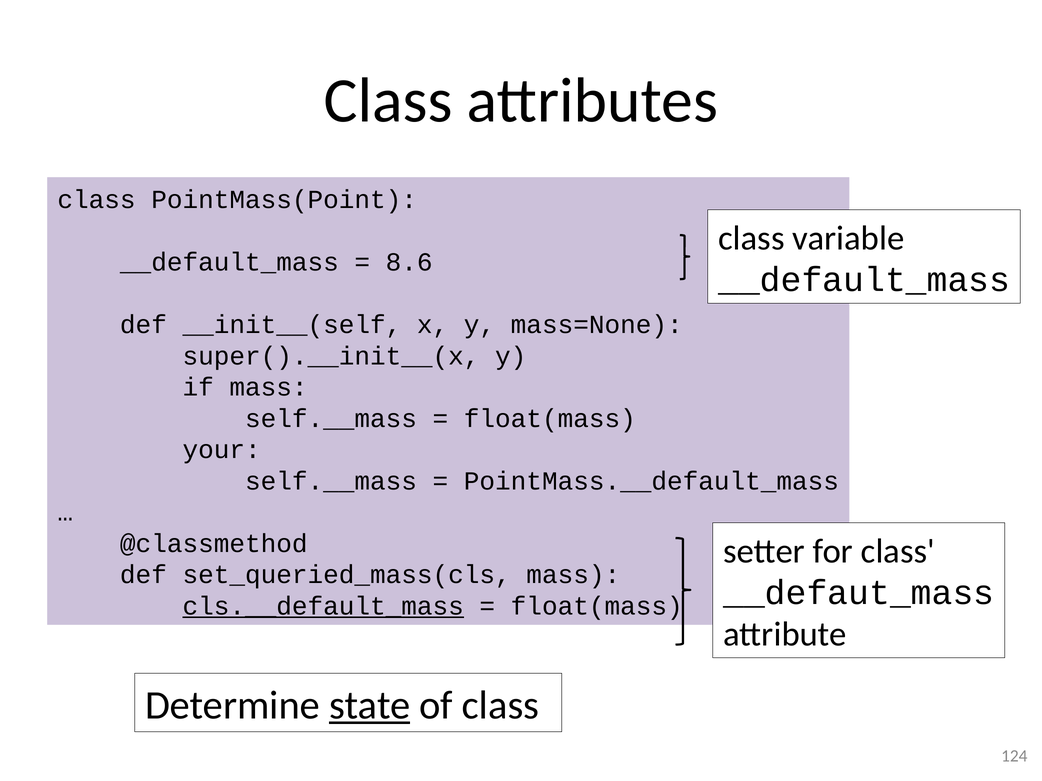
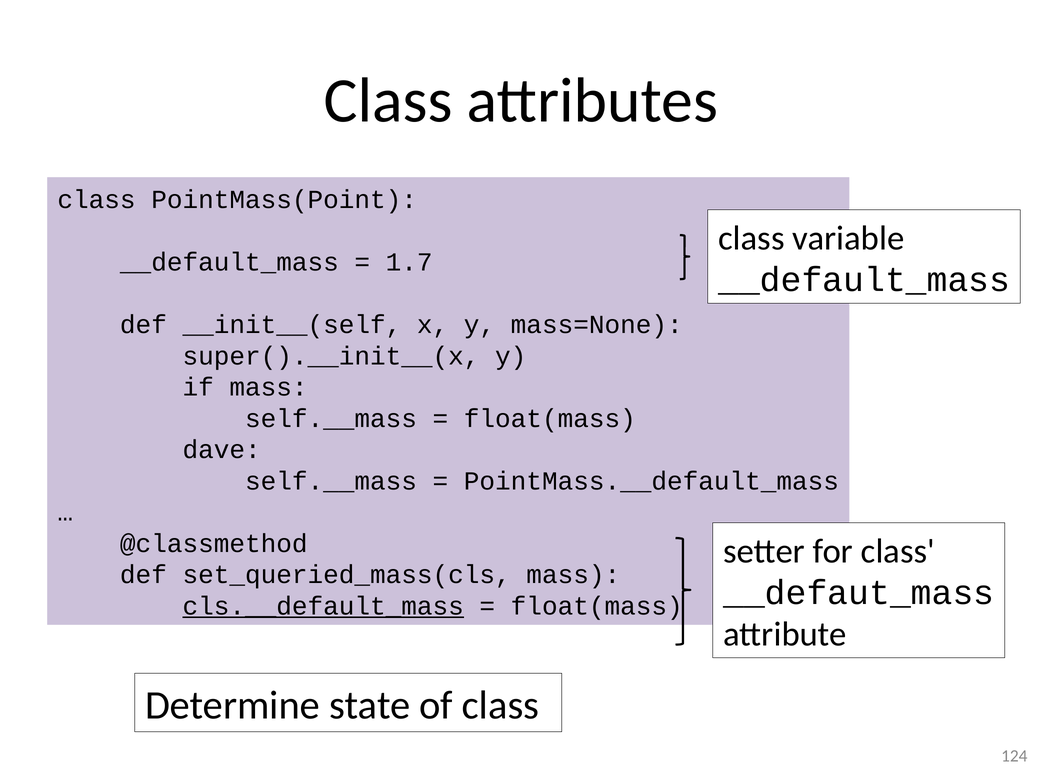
8.6: 8.6 -> 1.7
your: your -> dave
state underline: present -> none
